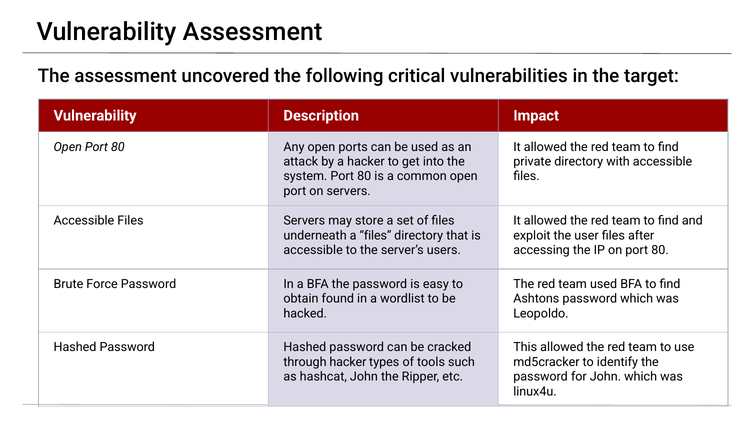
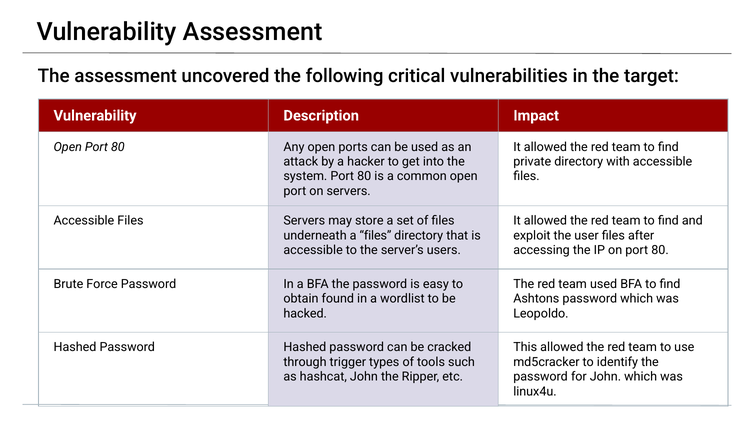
through hacker: hacker -> trigger
